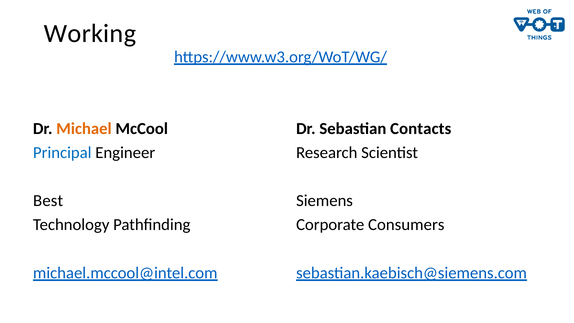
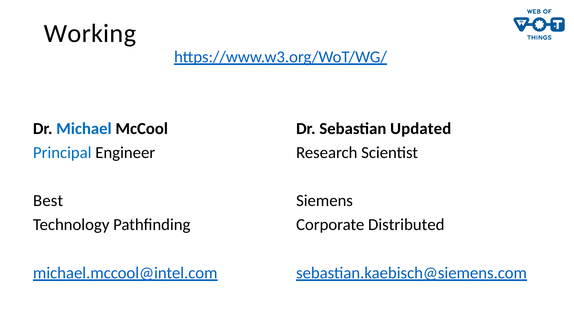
Michael colour: orange -> blue
Contacts: Contacts -> Updated
Consumers: Consumers -> Distributed
